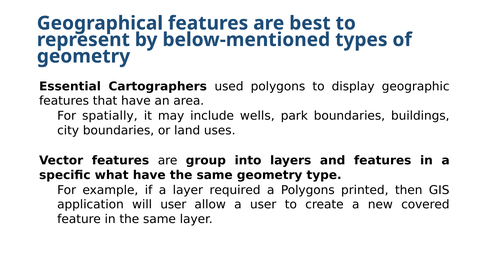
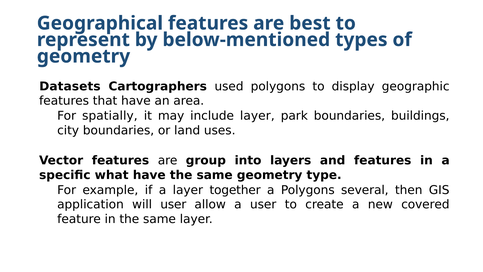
Essential: Essential -> Datasets
include wells: wells -> layer
required: required -> together
printed: printed -> several
